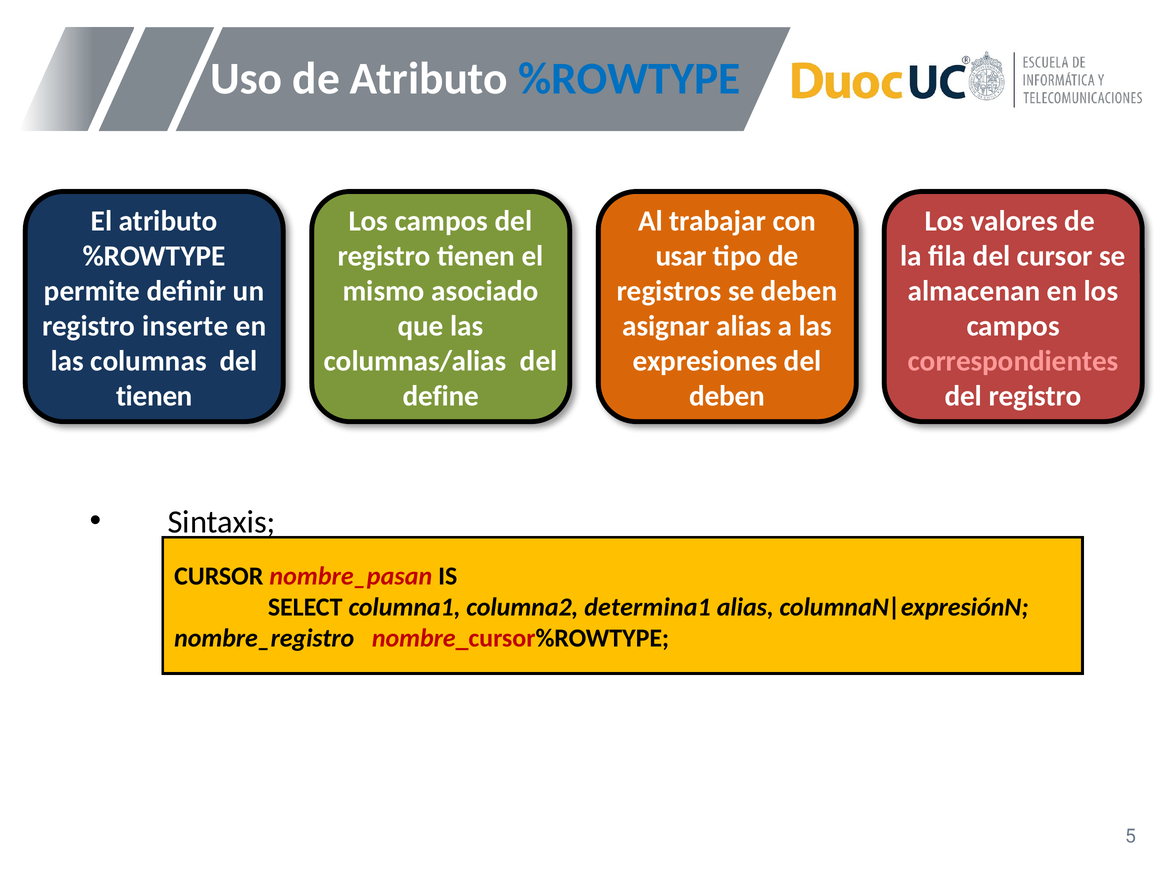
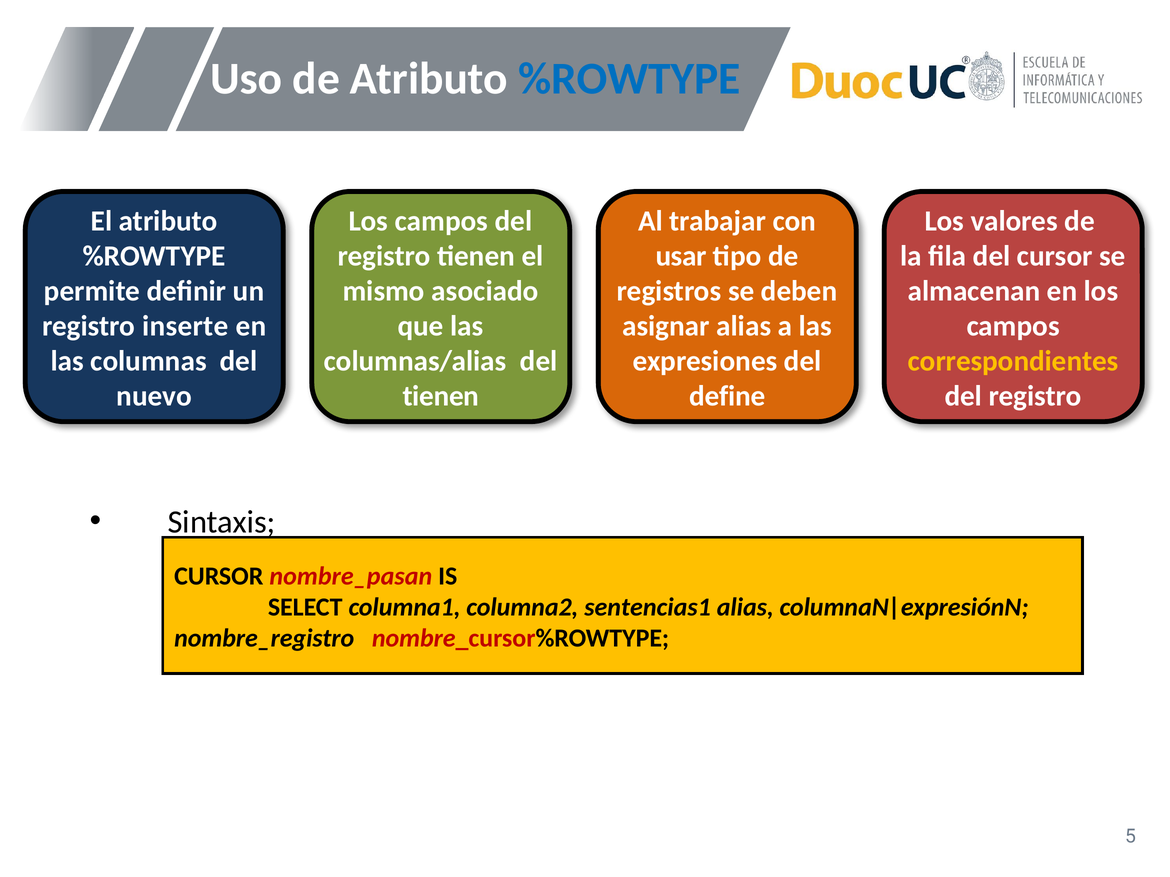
correspondientes colour: pink -> yellow
tienen at (154, 396): tienen -> nuevo
define at (441, 396): define -> tienen
deben at (727, 396): deben -> define
determina1: determina1 -> sentencias1
